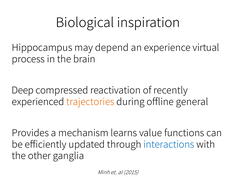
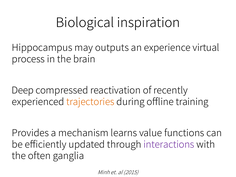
depend: depend -> outputs
general: general -> training
interactions colour: blue -> purple
other: other -> often
